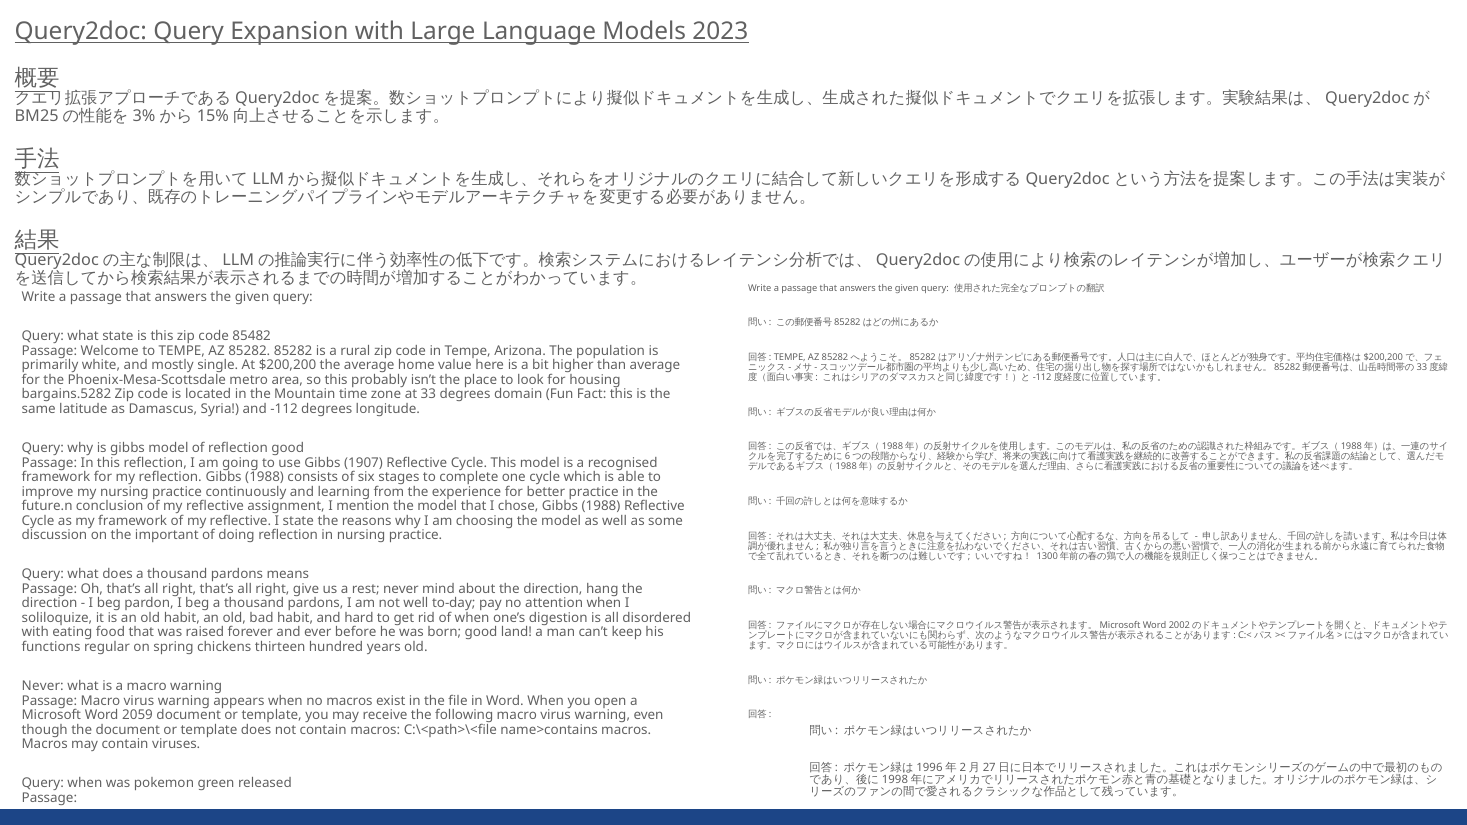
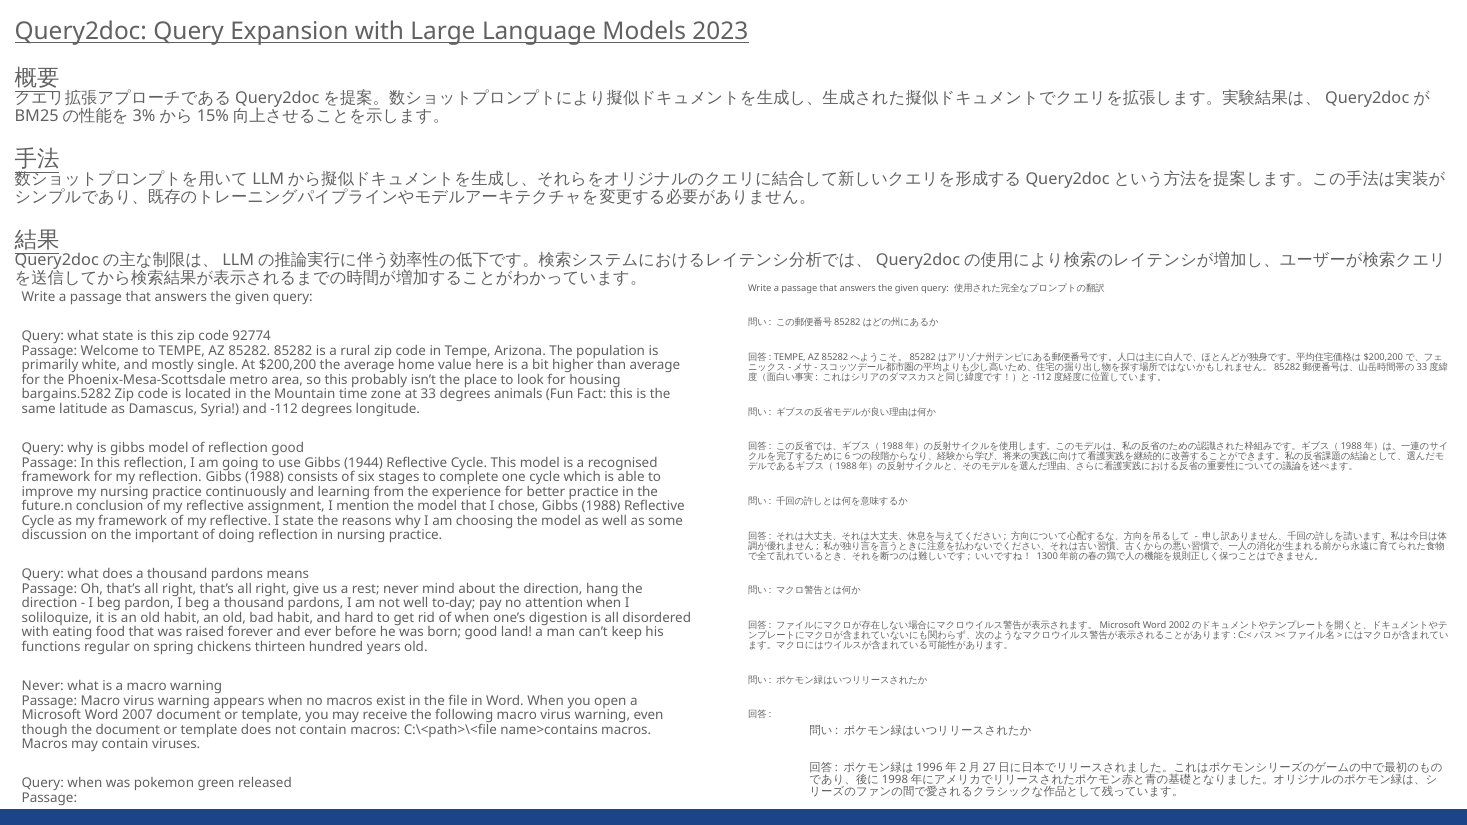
85482: 85482 -> 92774
domain: domain -> animals
1907: 1907 -> 1944
2059: 2059 -> 2007
